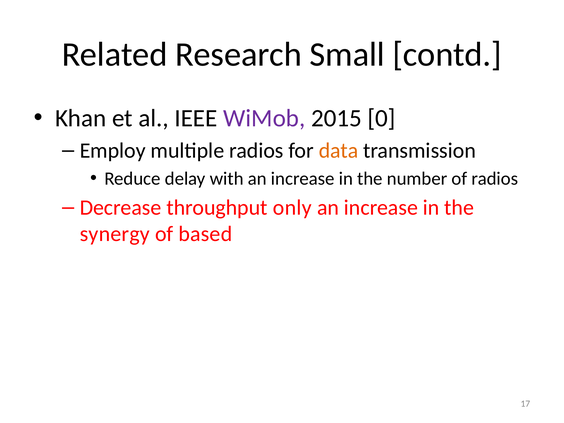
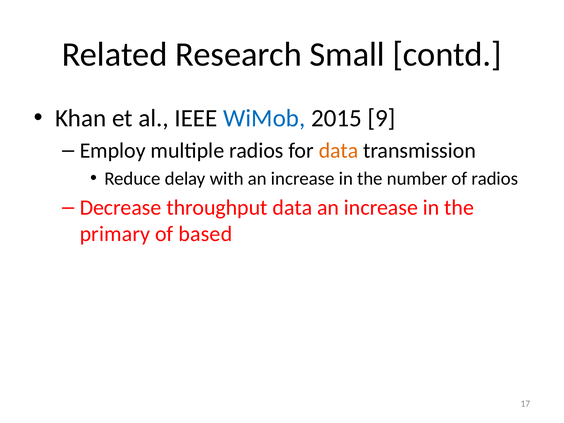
WiMob colour: purple -> blue
0: 0 -> 9
throughput only: only -> data
synergy: synergy -> primary
